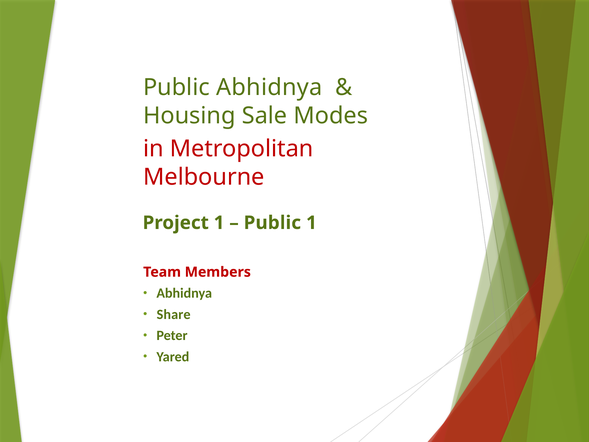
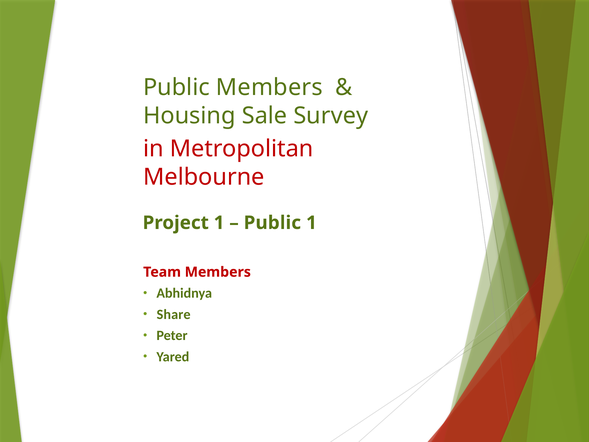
Public Abhidnya: Abhidnya -> Members
Modes: Modes -> Survey
